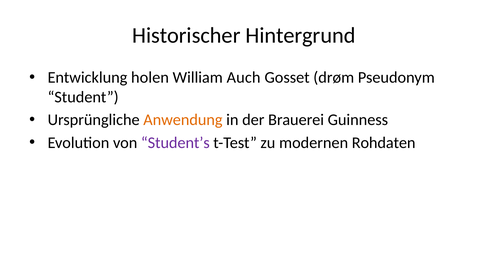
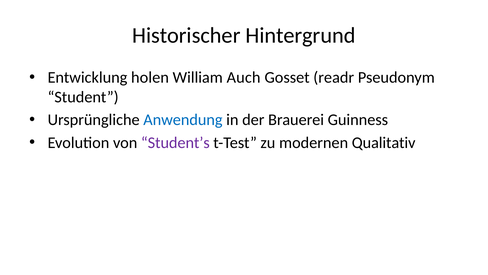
drøm: drøm -> readr
Anwendung colour: orange -> blue
Rohdaten: Rohdaten -> Qualitativ
